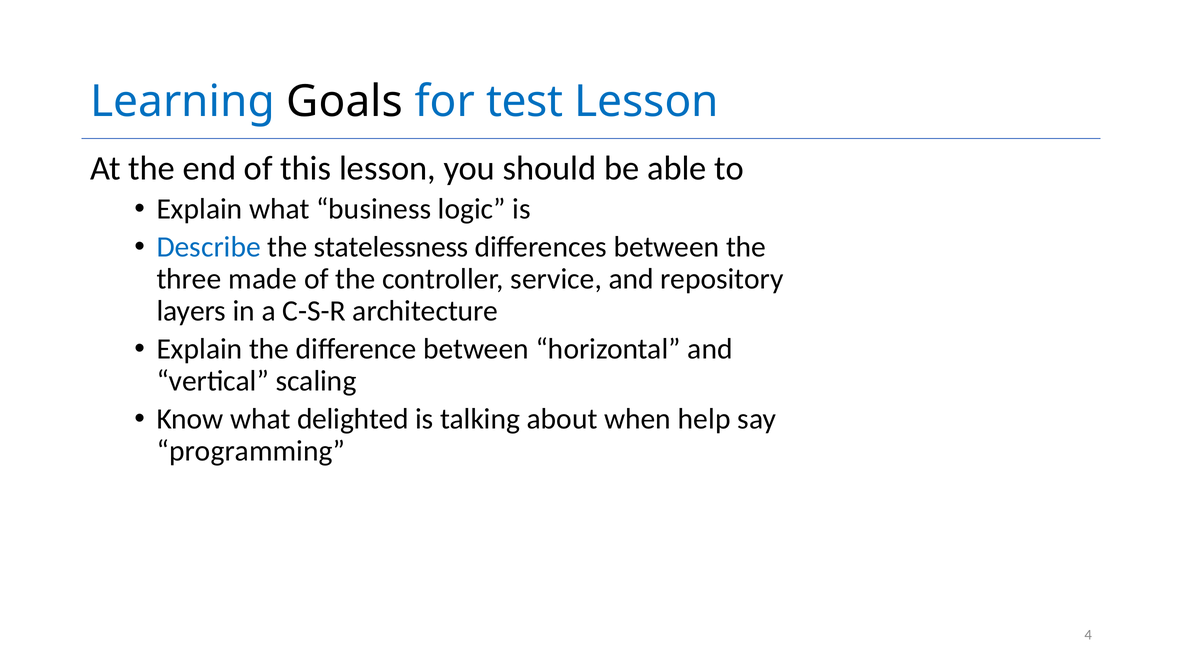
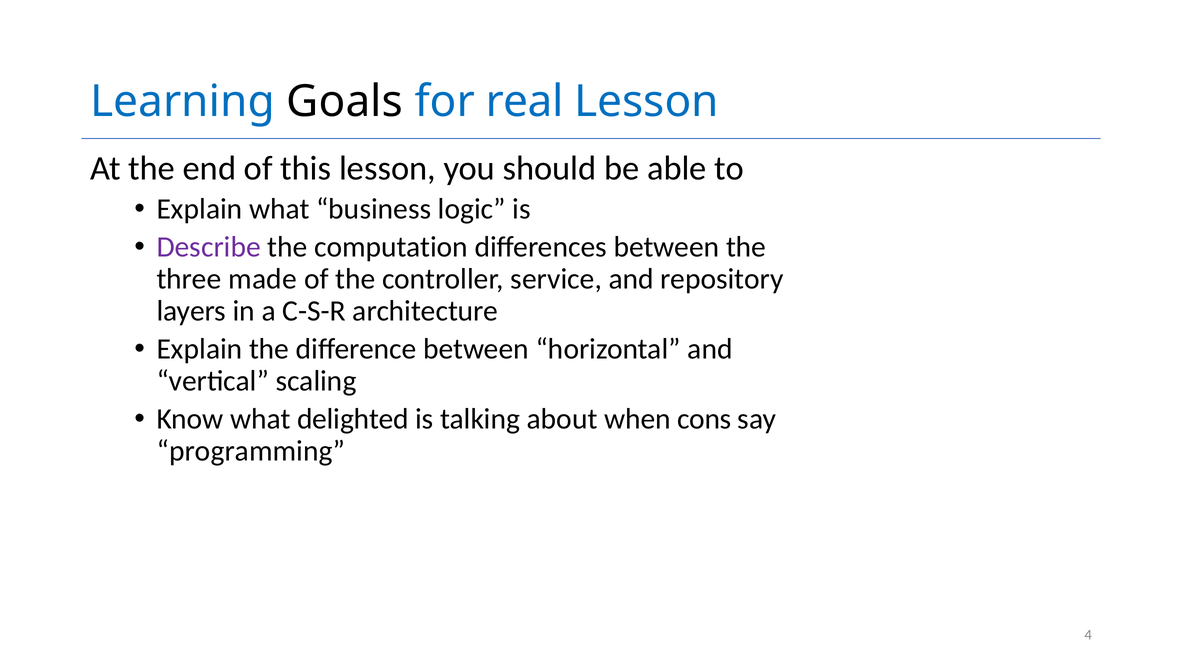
test: test -> real
Describe colour: blue -> purple
statelessness: statelessness -> computation
help: help -> cons
